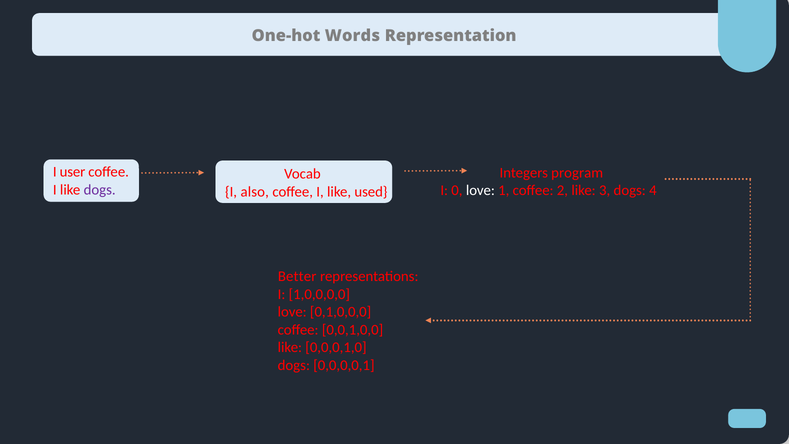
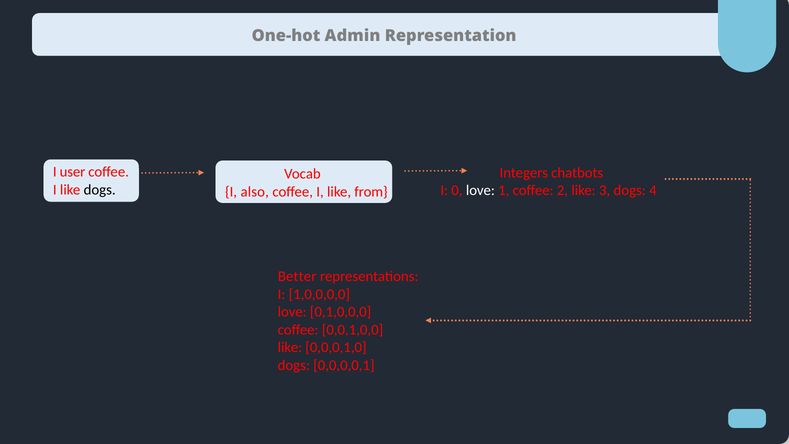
Words: Words -> Admin
program: program -> chatbots
dogs at (100, 190) colour: purple -> black
used: used -> from
